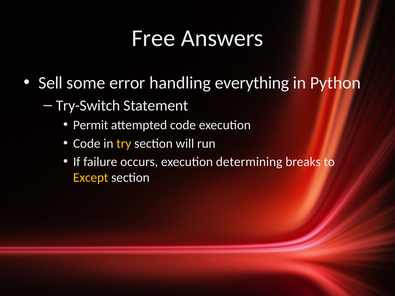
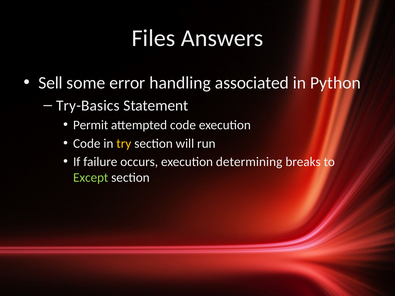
Free: Free -> Files
everything: everything -> associated
Try-Switch: Try-Switch -> Try-Basics
Except colour: yellow -> light green
